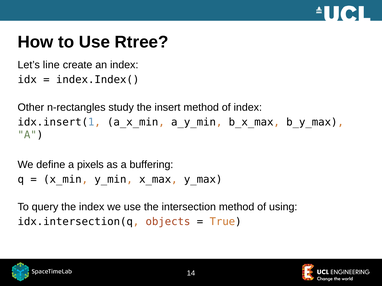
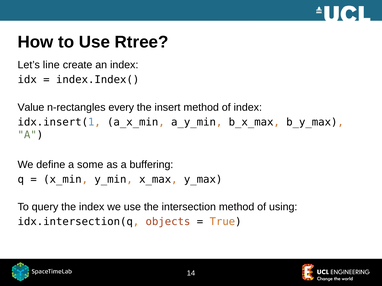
Other: Other -> Value
study: study -> every
pixels: pixels -> some
